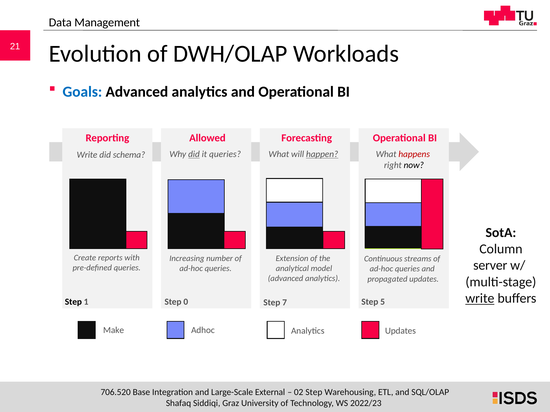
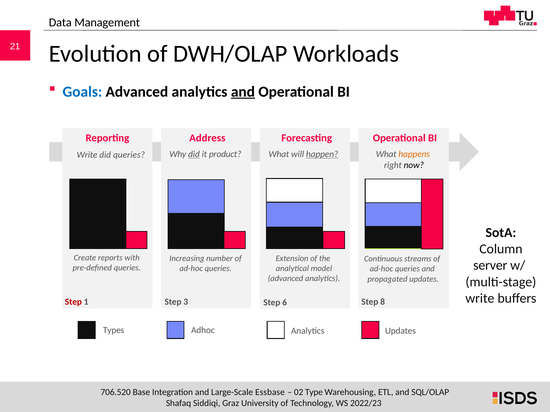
and at (243, 92) underline: none -> present
Allowed: Allowed -> Address
it queries: queries -> product
happens colour: red -> orange
did schema: schema -> queries
write at (480, 299) underline: present -> none
Step at (73, 302) colour: black -> red
0: 0 -> 3
5: 5 -> 8
7: 7 -> 6
Make: Make -> Types
External: External -> Essbase
Step at (314, 393): Step -> Type
